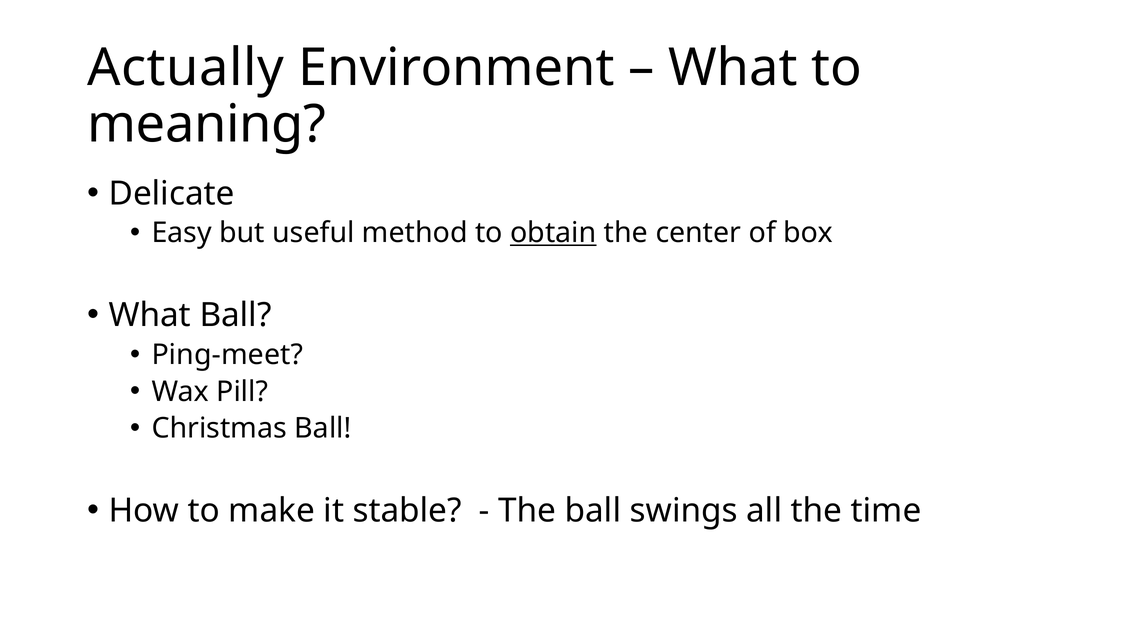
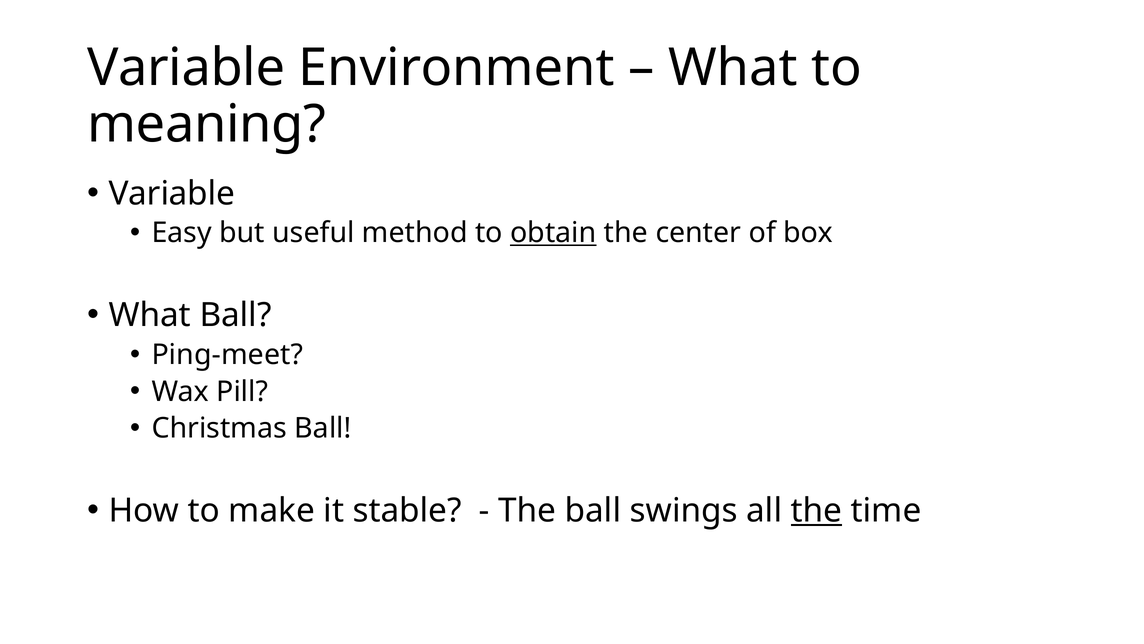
Actually at (186, 68): Actually -> Variable
Delicate at (172, 193): Delicate -> Variable
the at (817, 510) underline: none -> present
